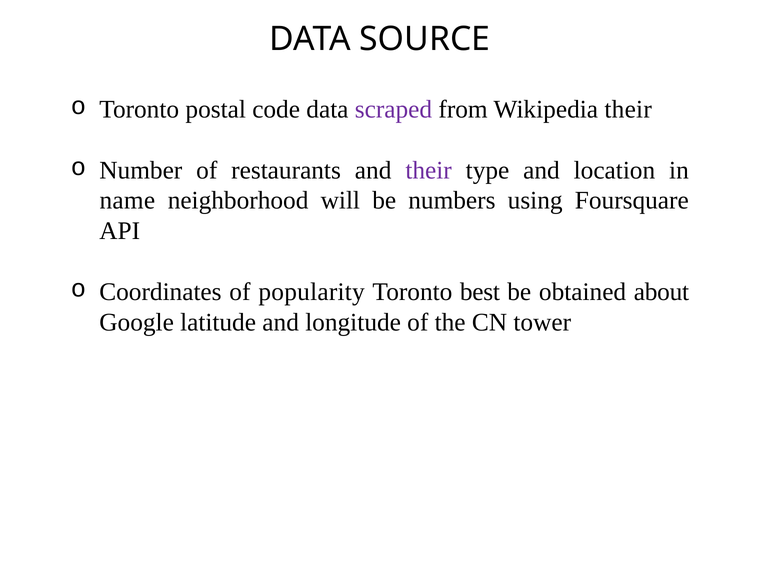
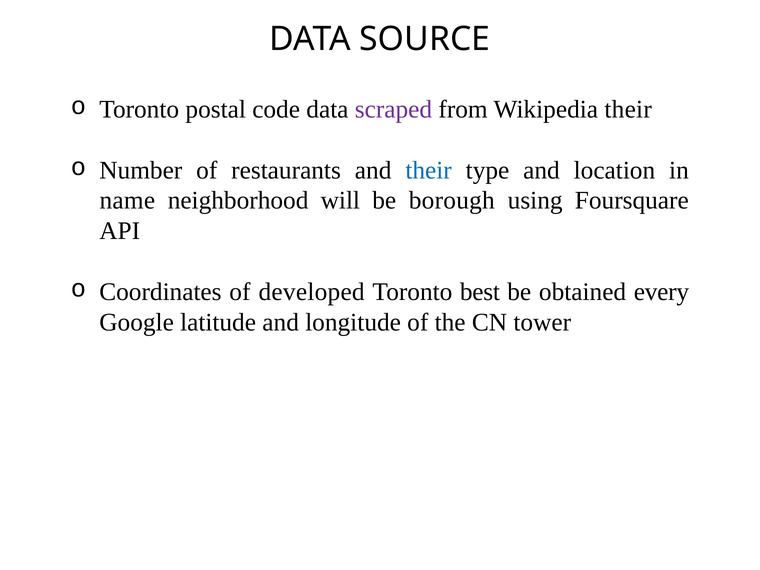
their at (429, 170) colour: purple -> blue
numbers: numbers -> borough
popularity: popularity -> developed
about: about -> every
